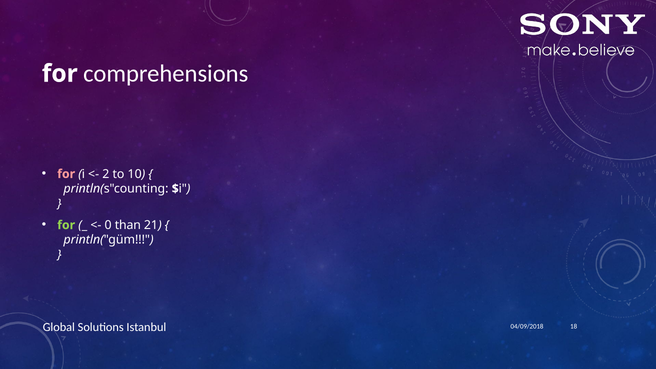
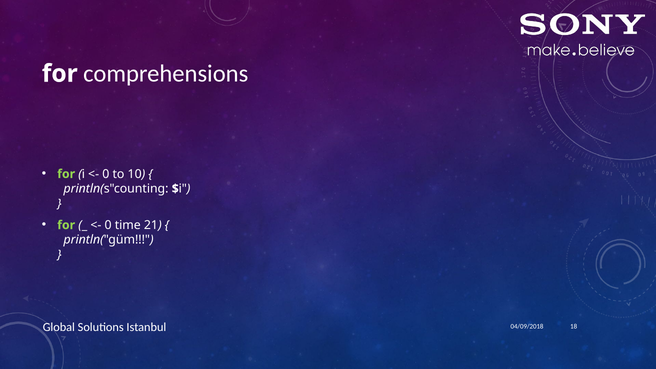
for at (66, 174) colour: pink -> light green
2 at (106, 174): 2 -> 0
than: than -> time
